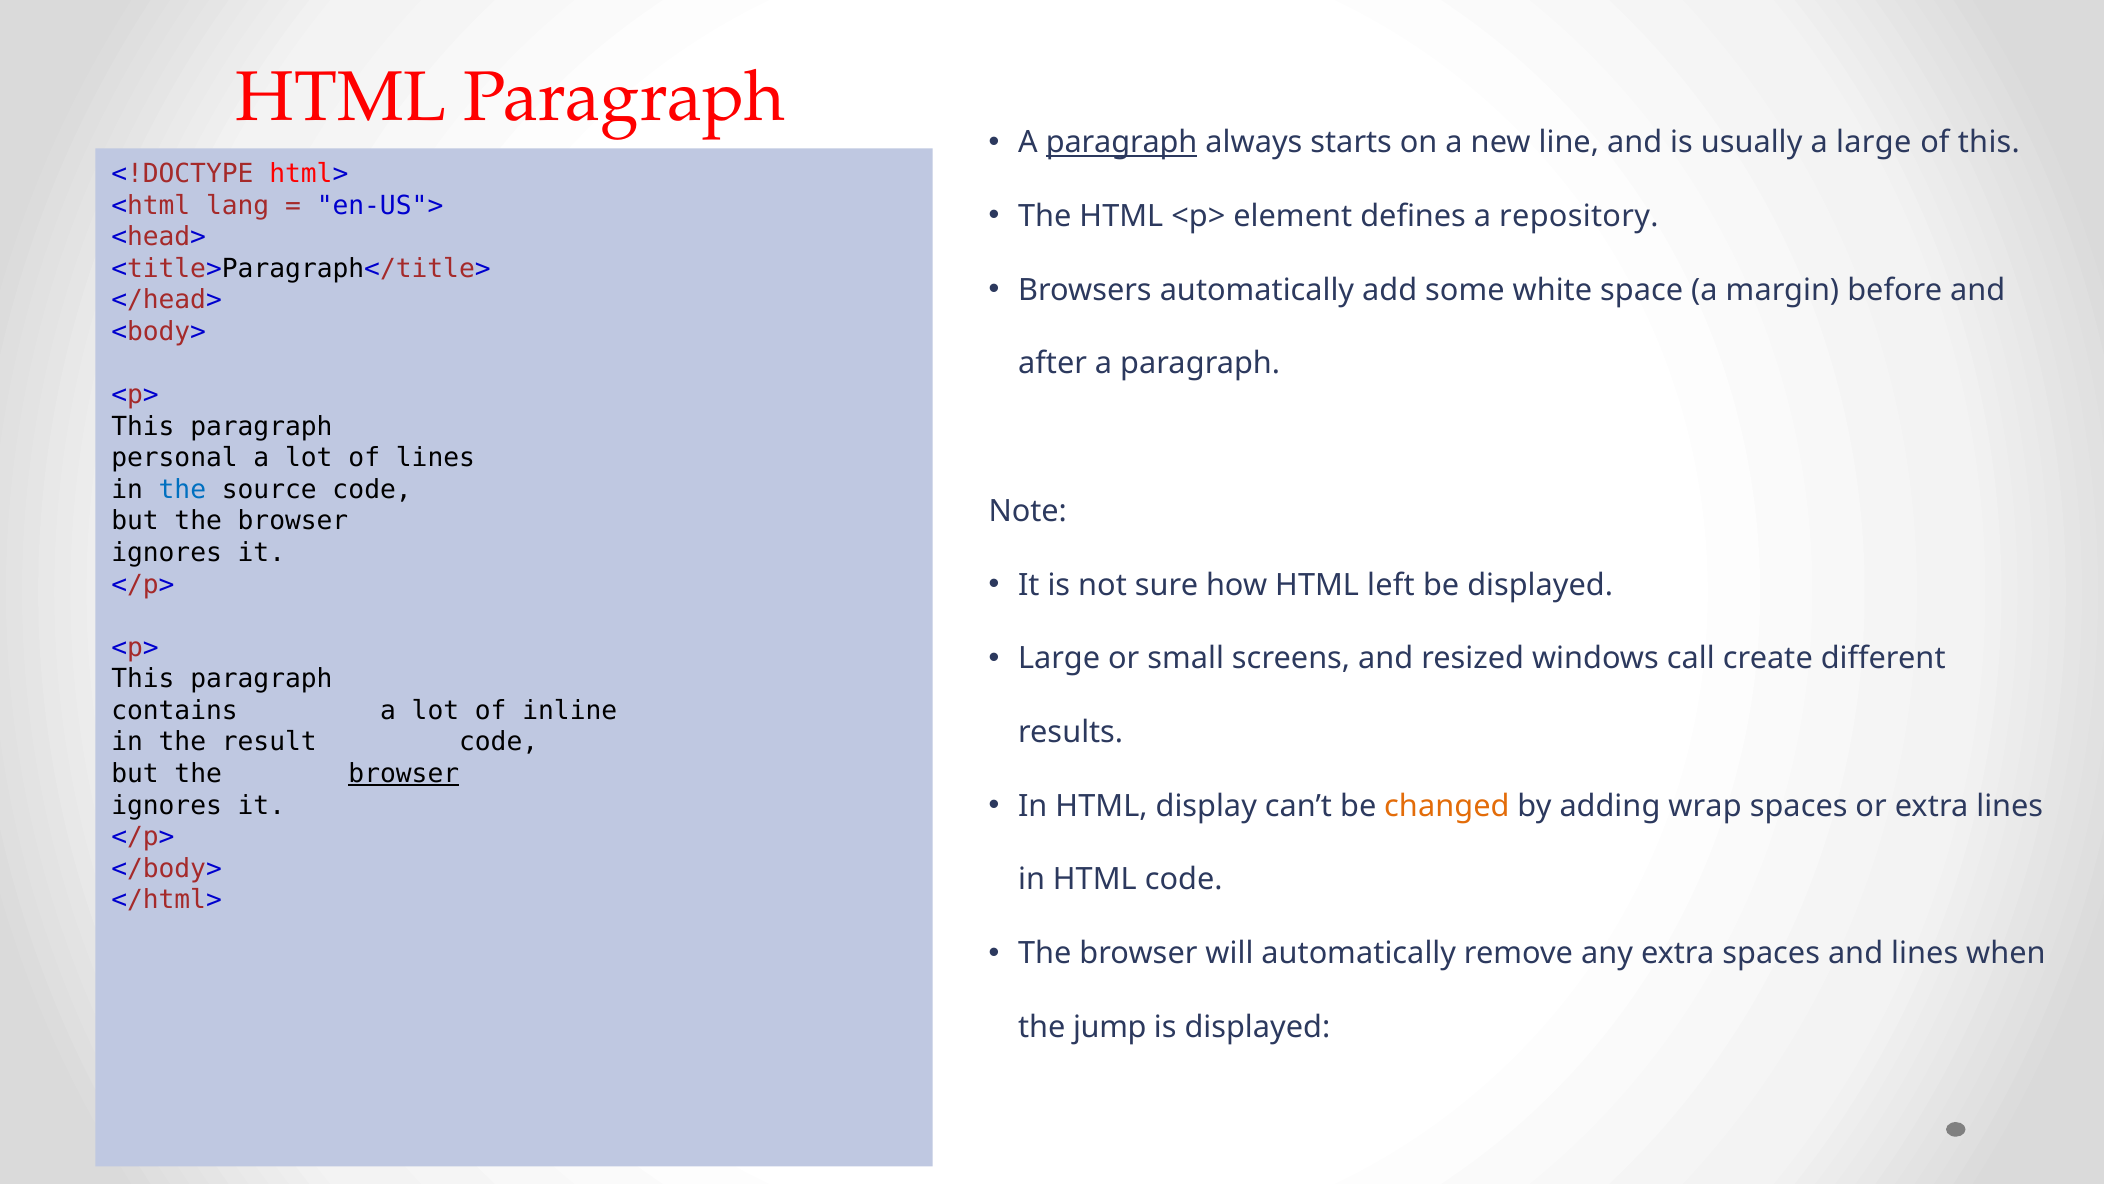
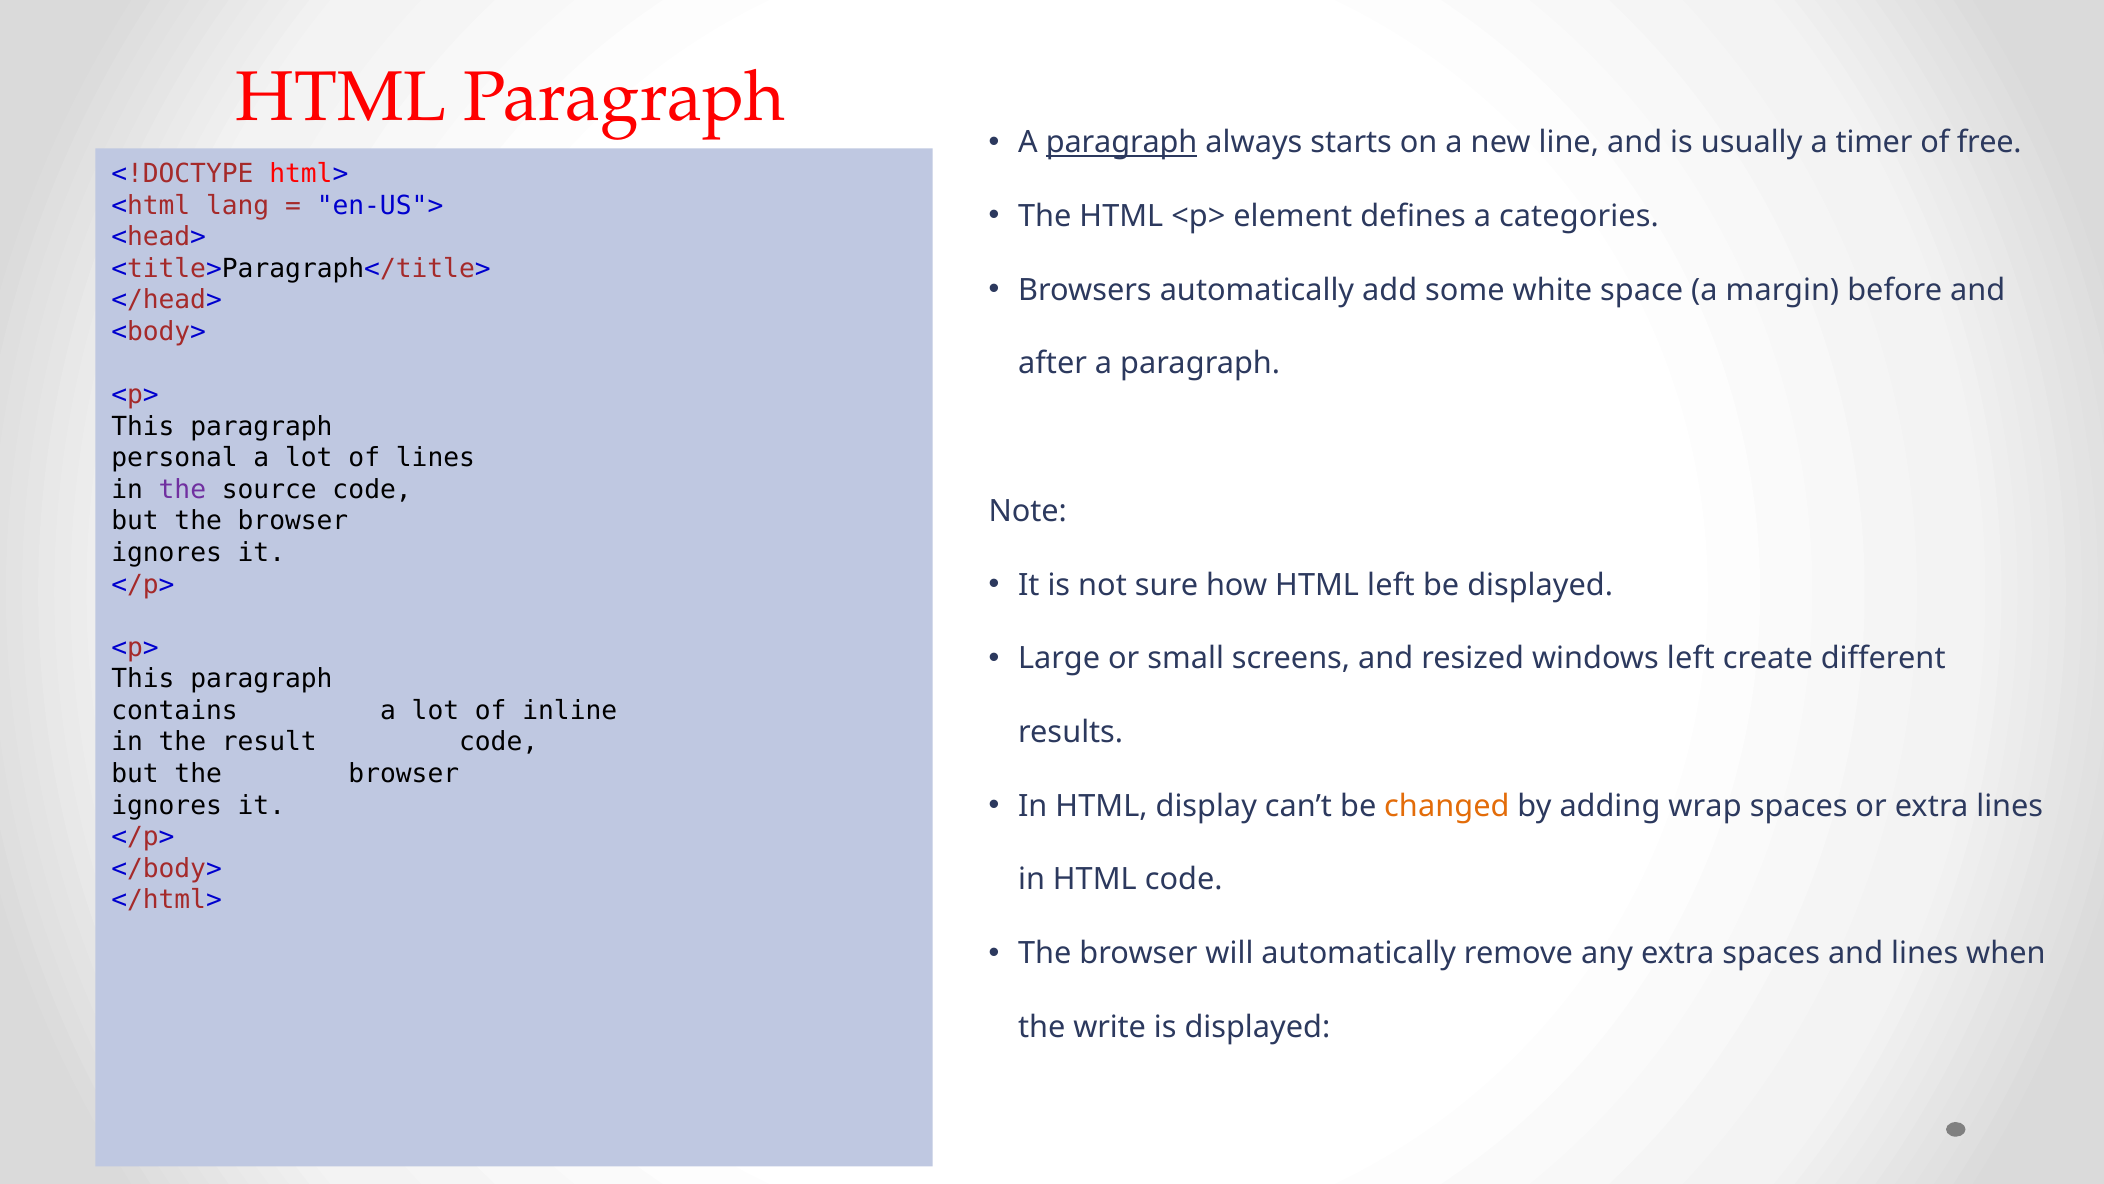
a large: large -> timer
of this: this -> free
repository: repository -> categories
the at (182, 489) colour: blue -> purple
windows call: call -> left
browser at (404, 773) underline: present -> none
jump: jump -> write
